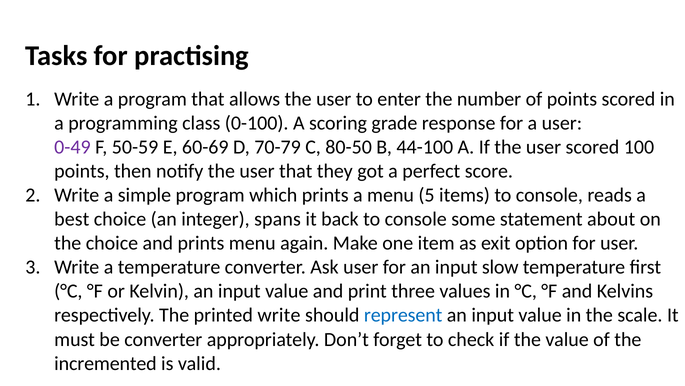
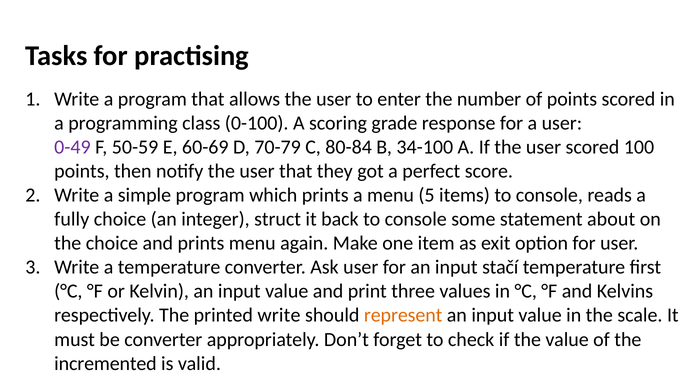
80-50: 80-50 -> 80-84
44-100: 44-100 -> 34-100
best: best -> fully
spans: spans -> struct
slow: slow -> stačí
represent colour: blue -> orange
